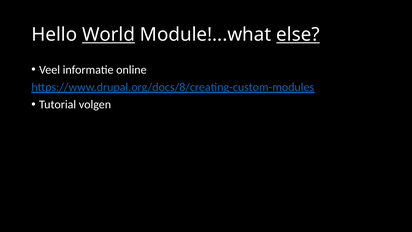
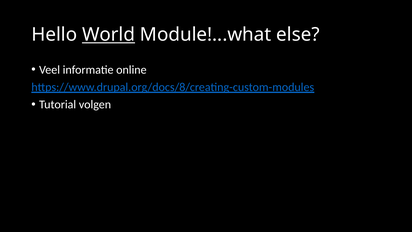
else underline: present -> none
